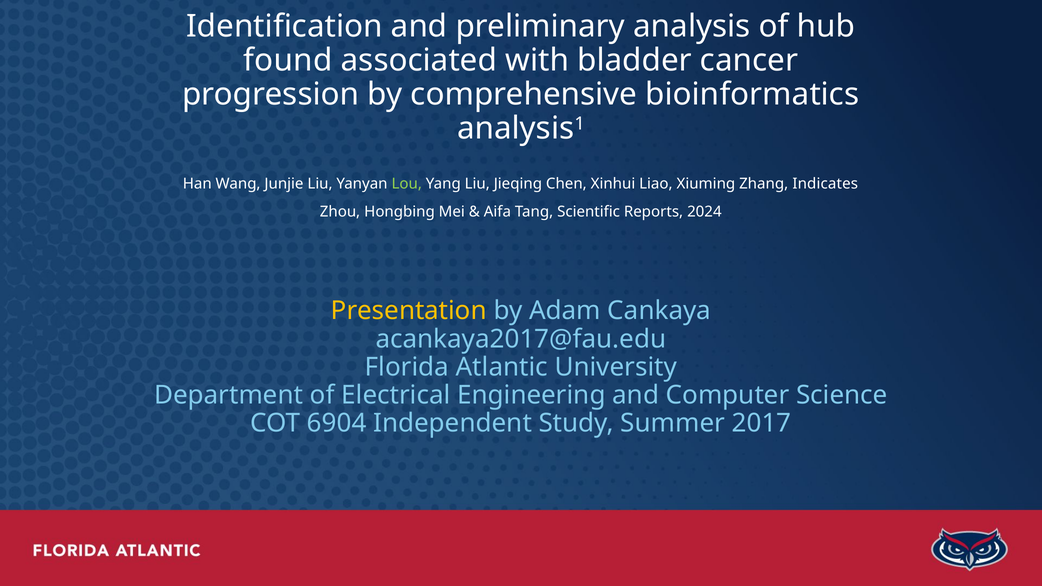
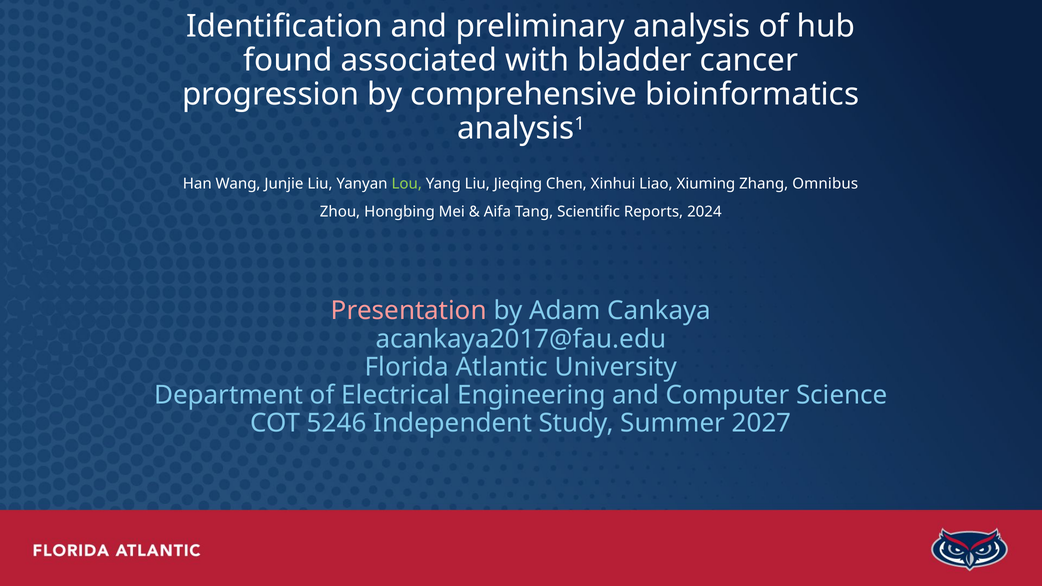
Indicates: Indicates -> Omnibus
Presentation colour: yellow -> pink
6904: 6904 -> 5246
2017: 2017 -> 2027
